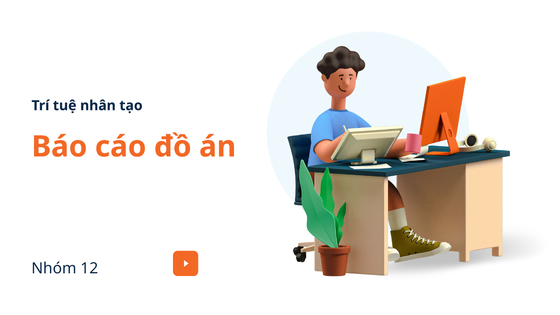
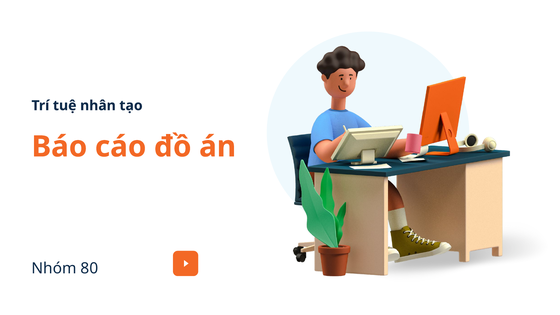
12: 12 -> 80
